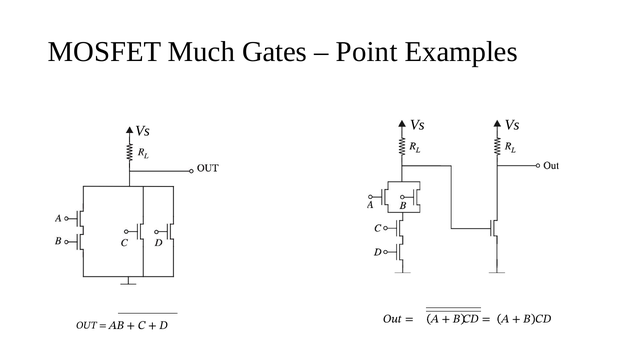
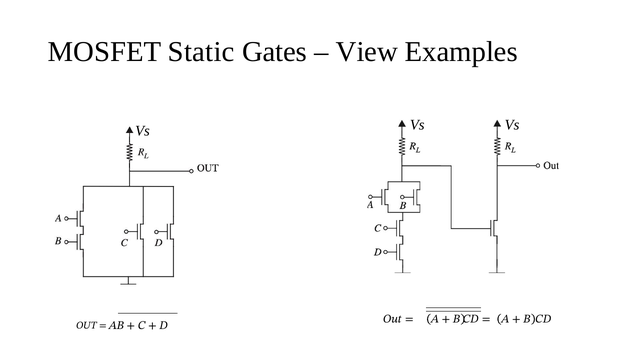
Much: Much -> Static
Point: Point -> View
